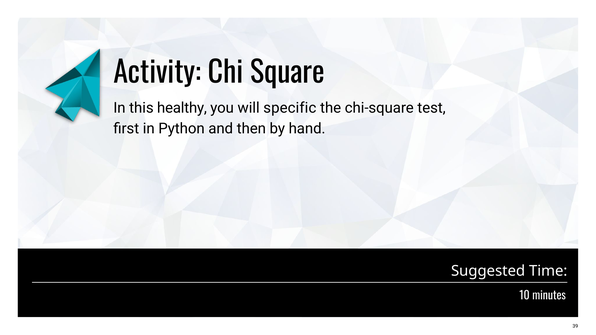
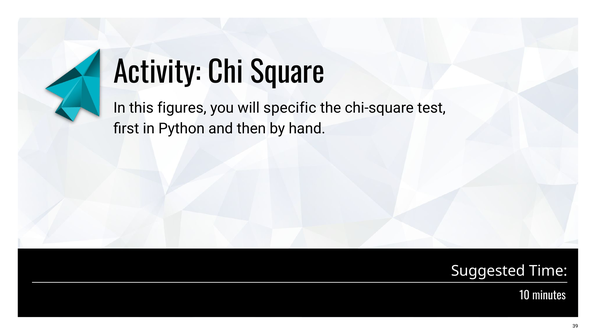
healthy: healthy -> figures
